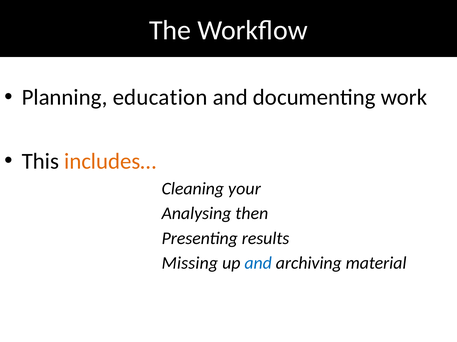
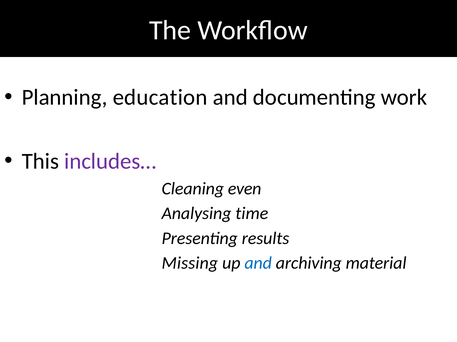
includes… colour: orange -> purple
your: your -> even
then: then -> time
